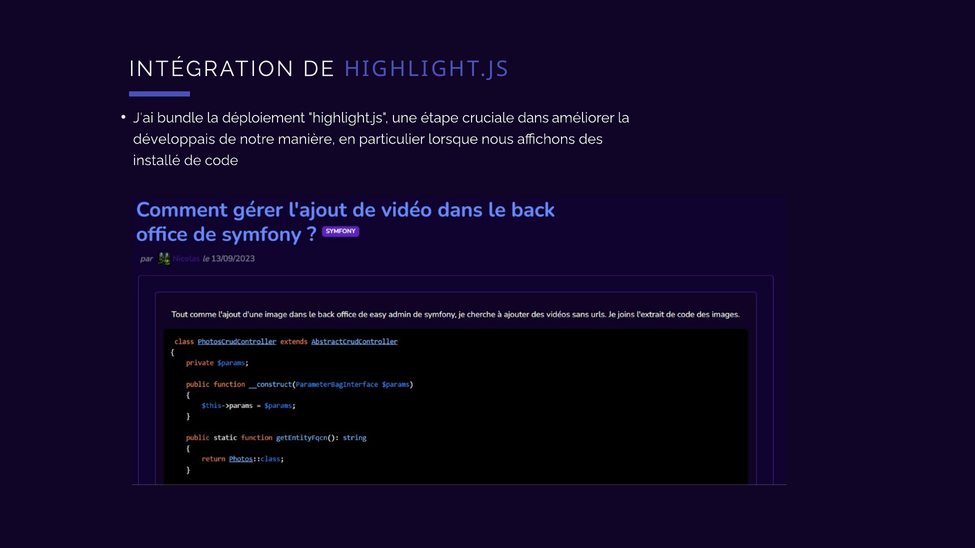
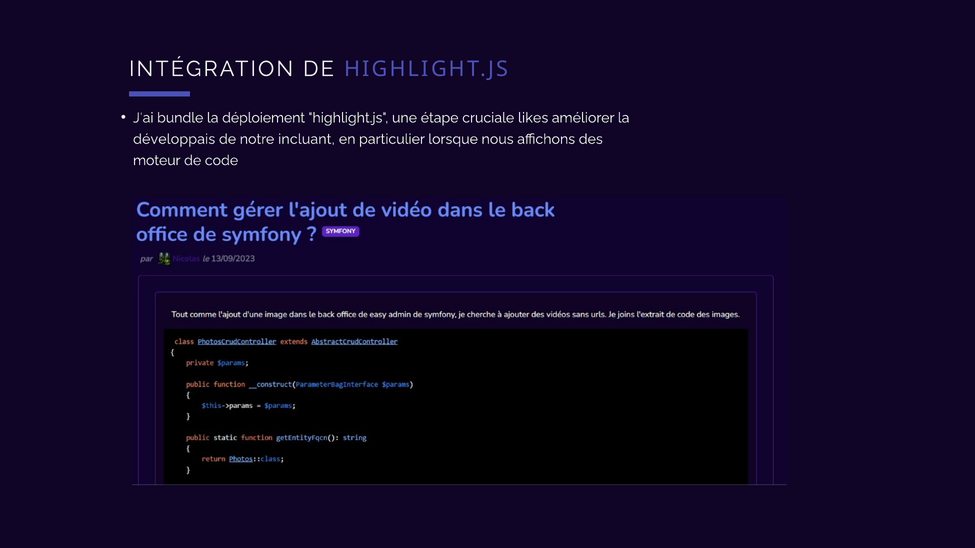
dans: dans -> likes
manière: manière -> incluant
installé: installé -> moteur
